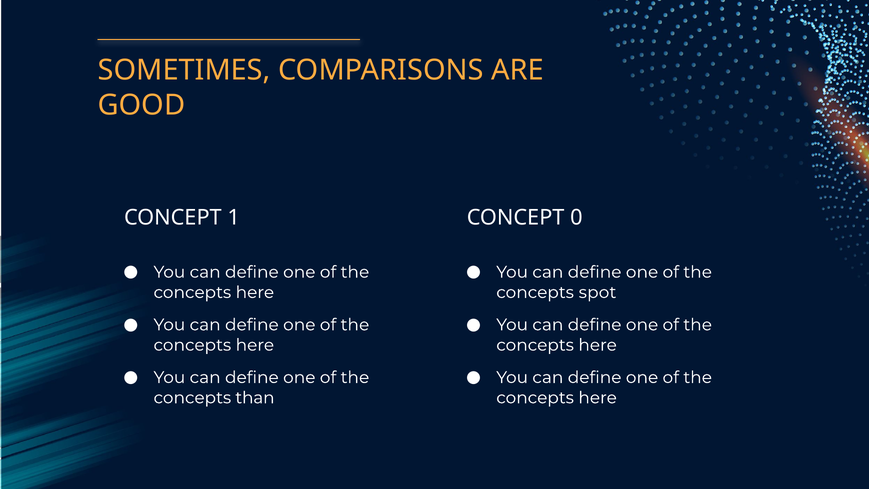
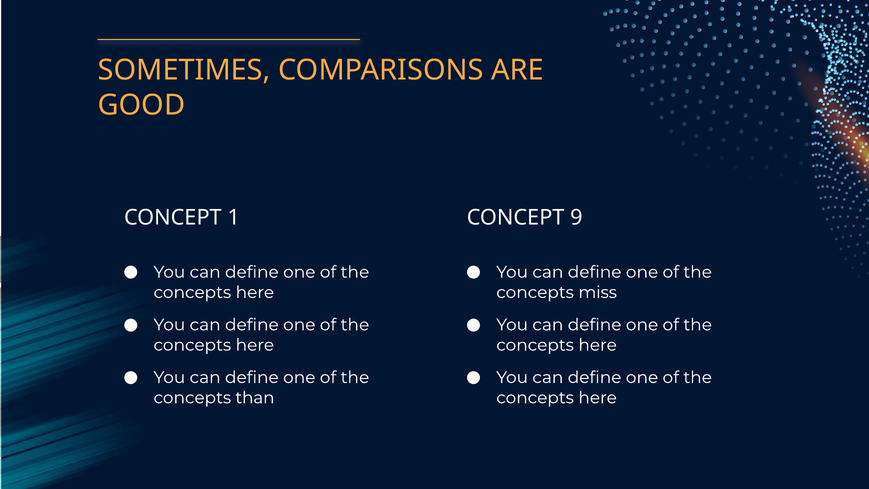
0: 0 -> 9
spot: spot -> miss
